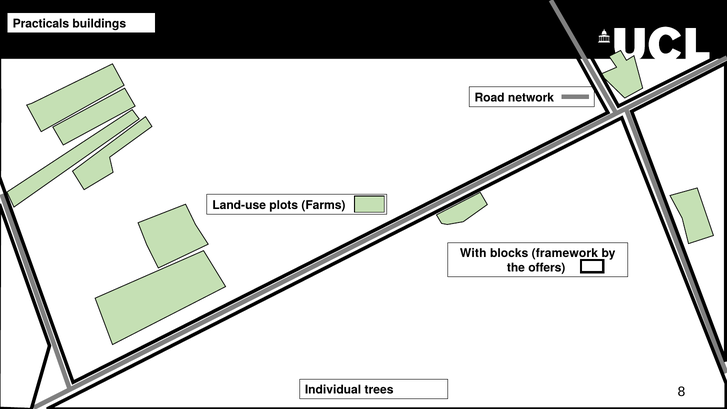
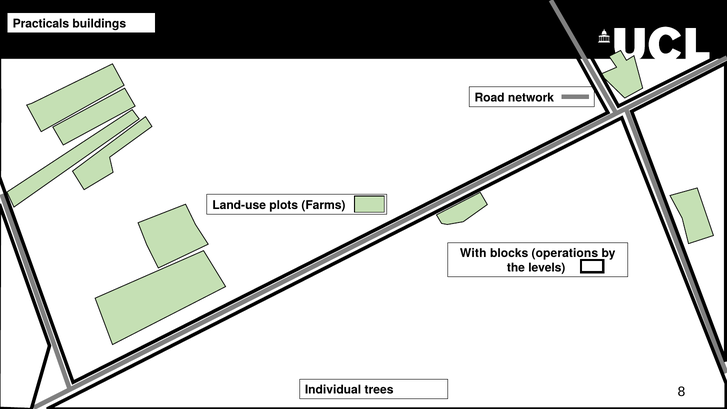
framework: framework -> operations
offers: offers -> levels
